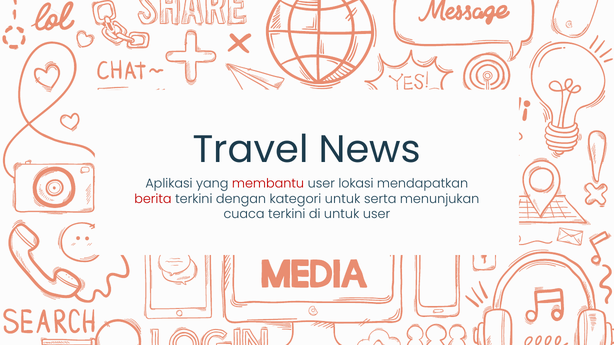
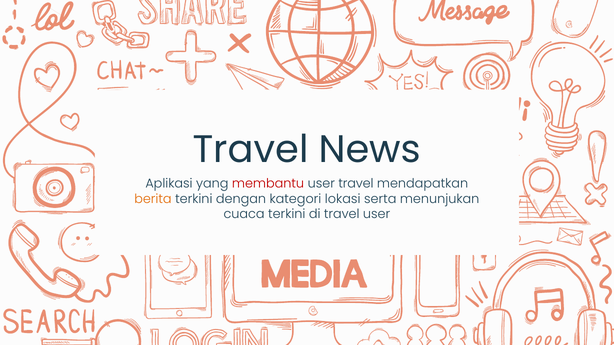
user lokasi: lokasi -> travel
berita colour: red -> orange
kategori untuk: untuk -> lokasi
di untuk: untuk -> travel
